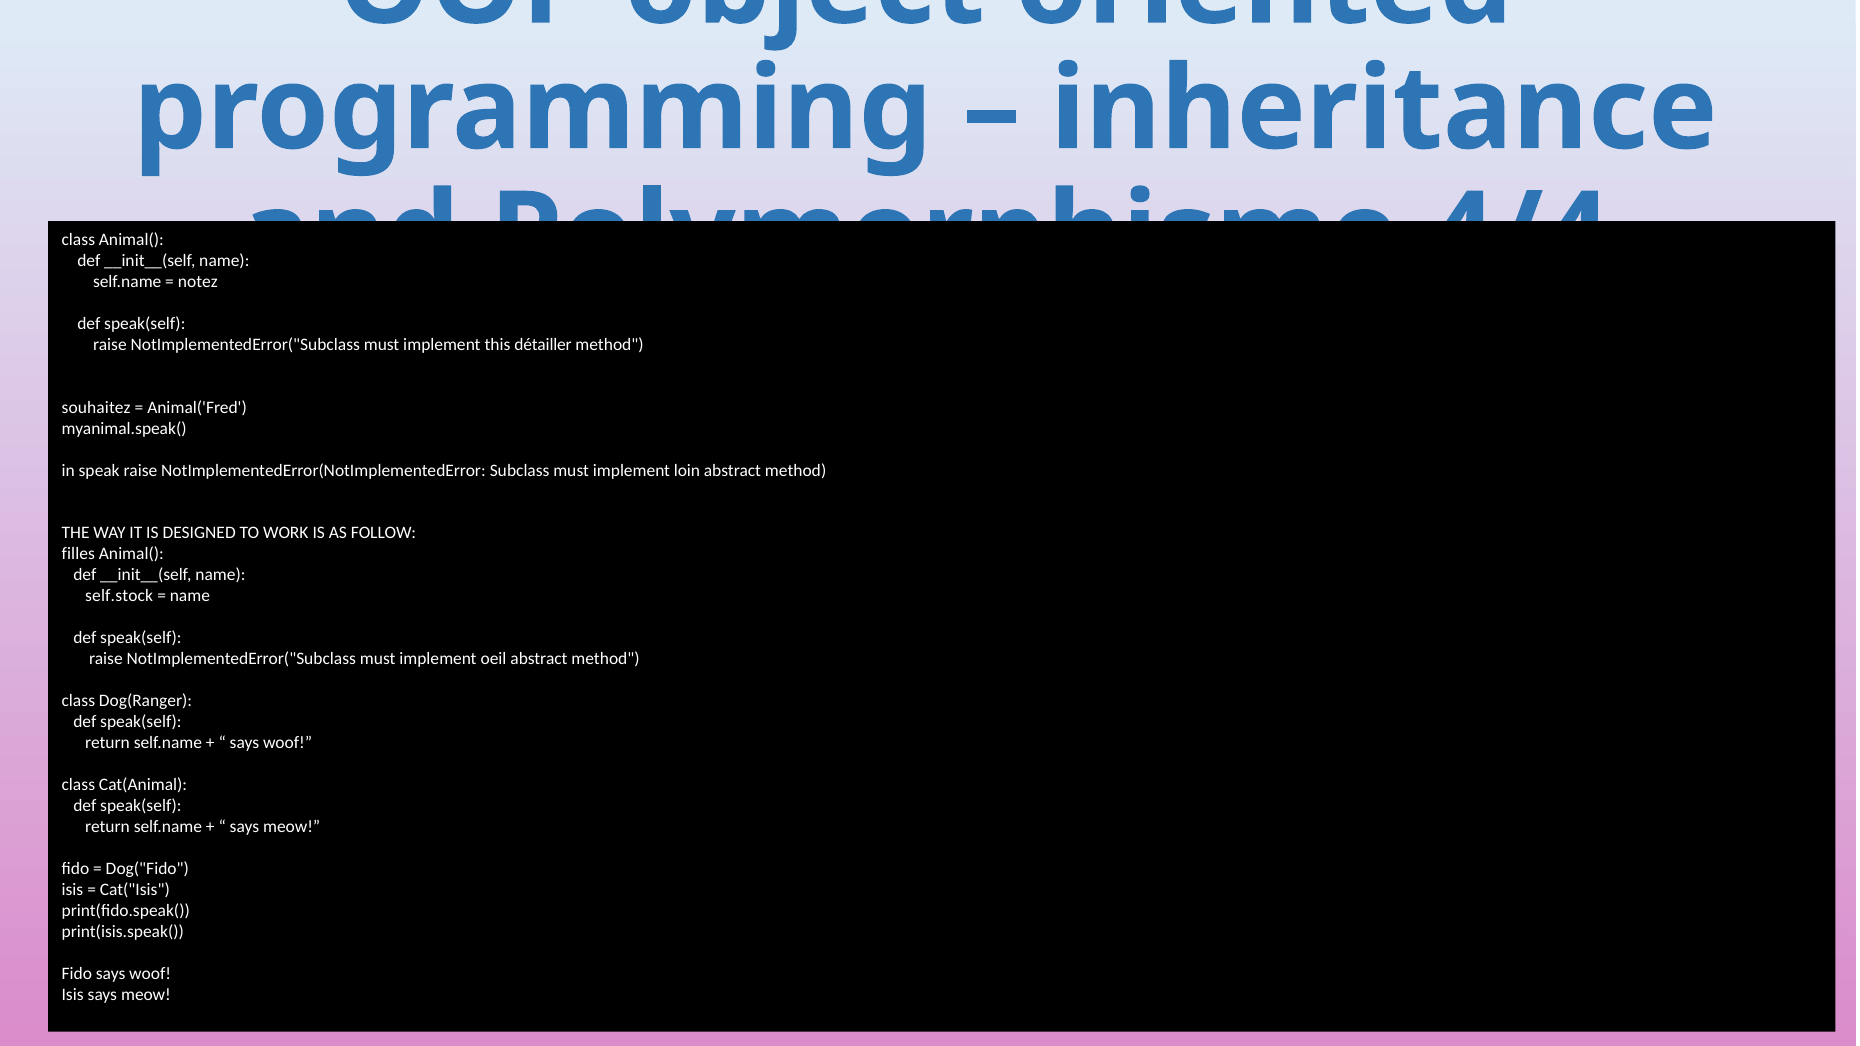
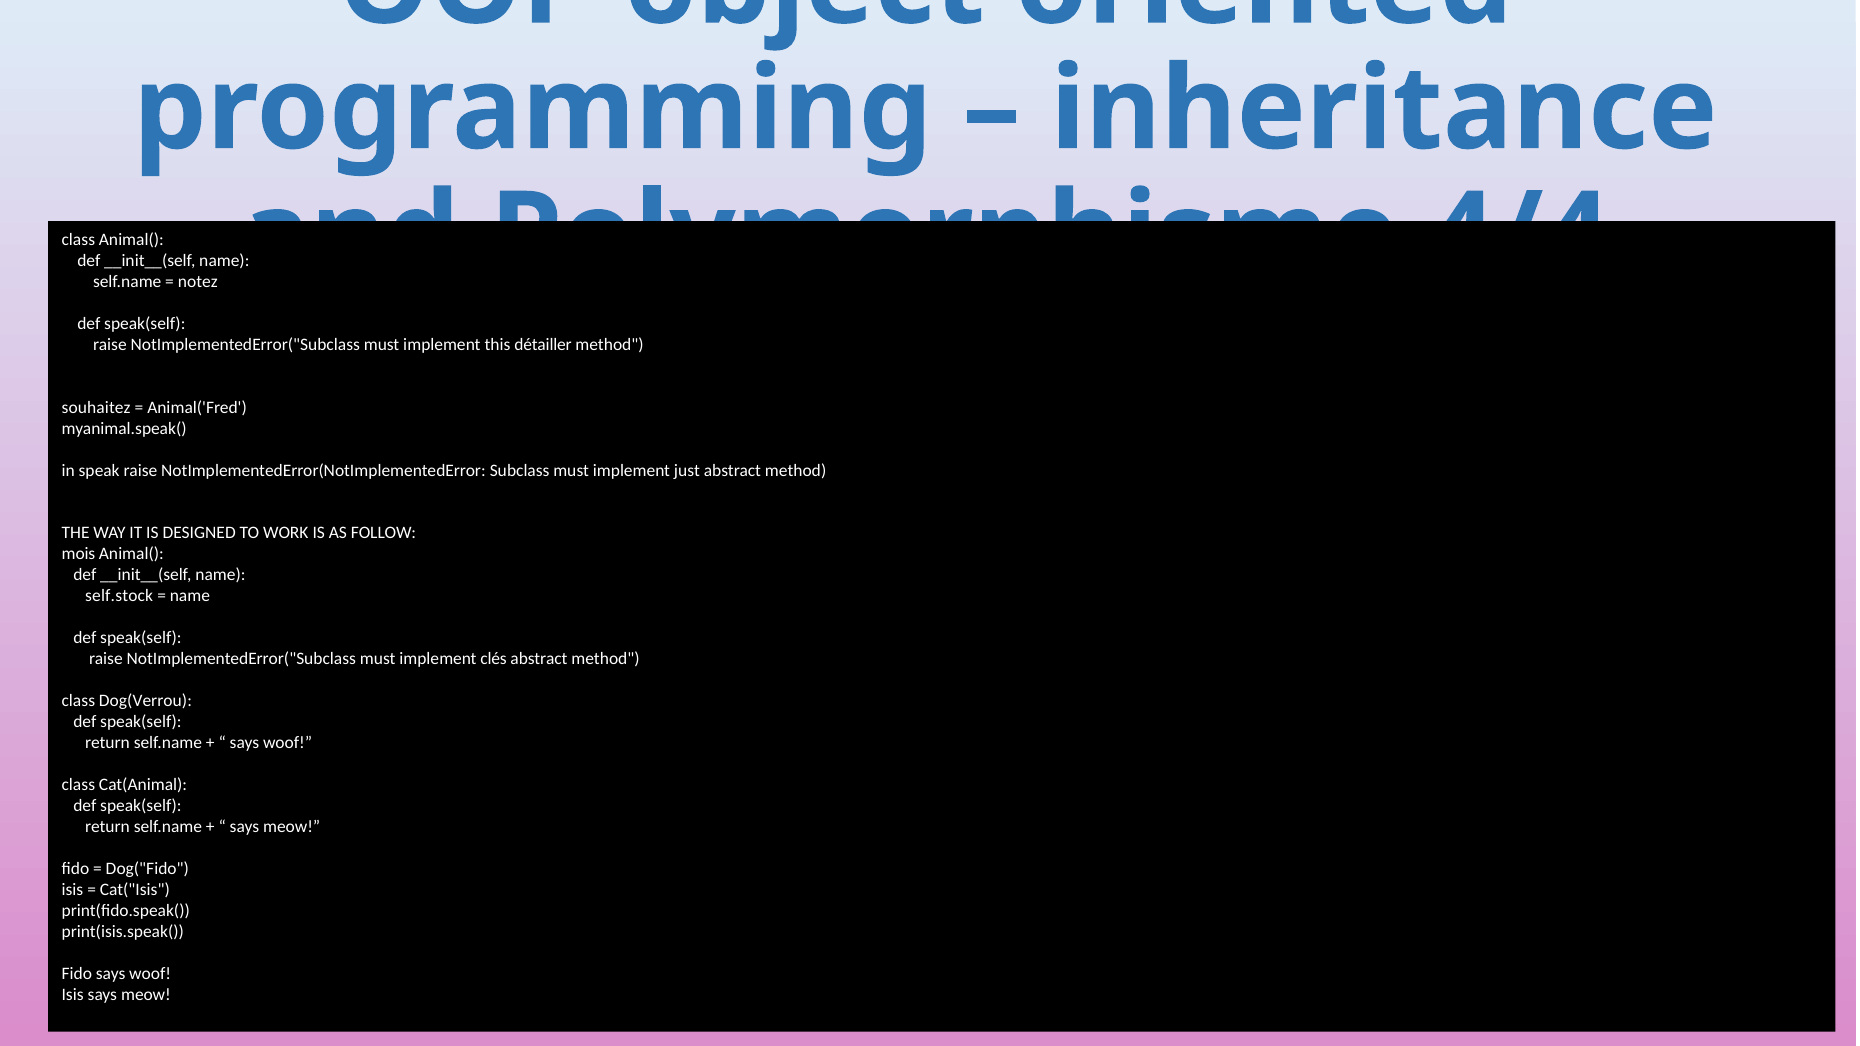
loin: loin -> just
filles: filles -> mois
oeil: oeil -> clés
Dog(Ranger: Dog(Ranger -> Dog(Verrou
